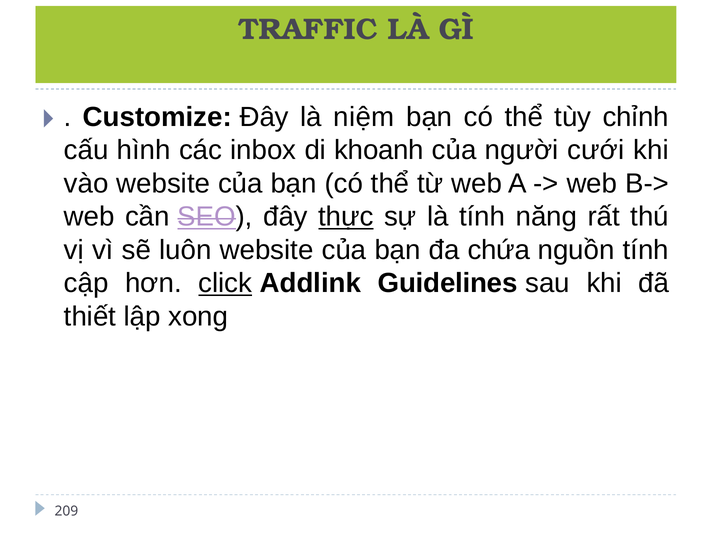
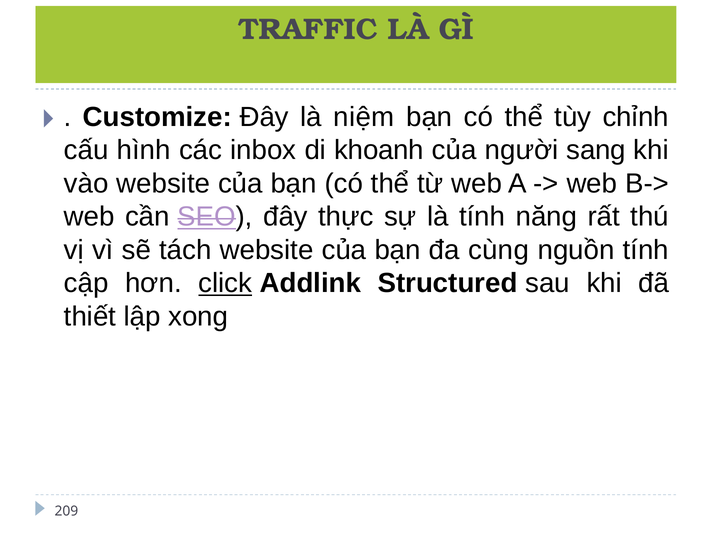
cưới: cưới -> sang
thực underline: present -> none
luôn: luôn -> tách
chứa: chứa -> cùng
Guidelines: Guidelines -> Structured
